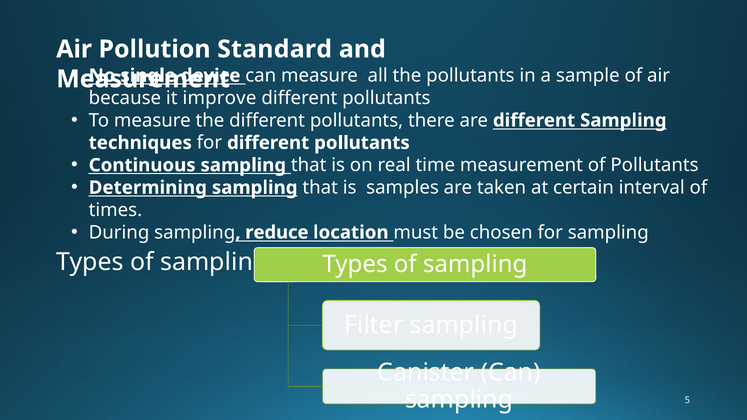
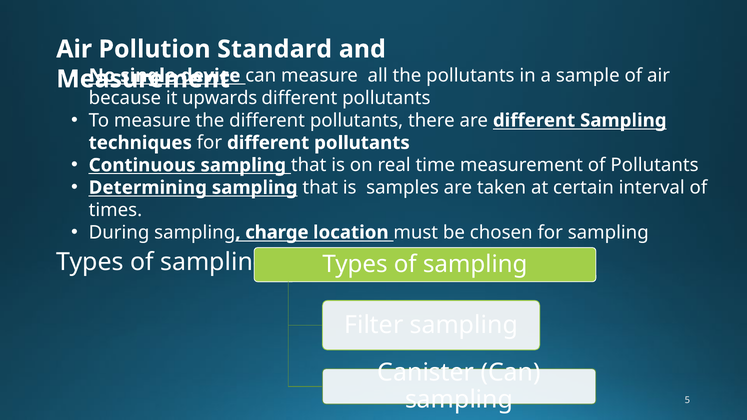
improve: improve -> upwards
reduce: reduce -> charge
